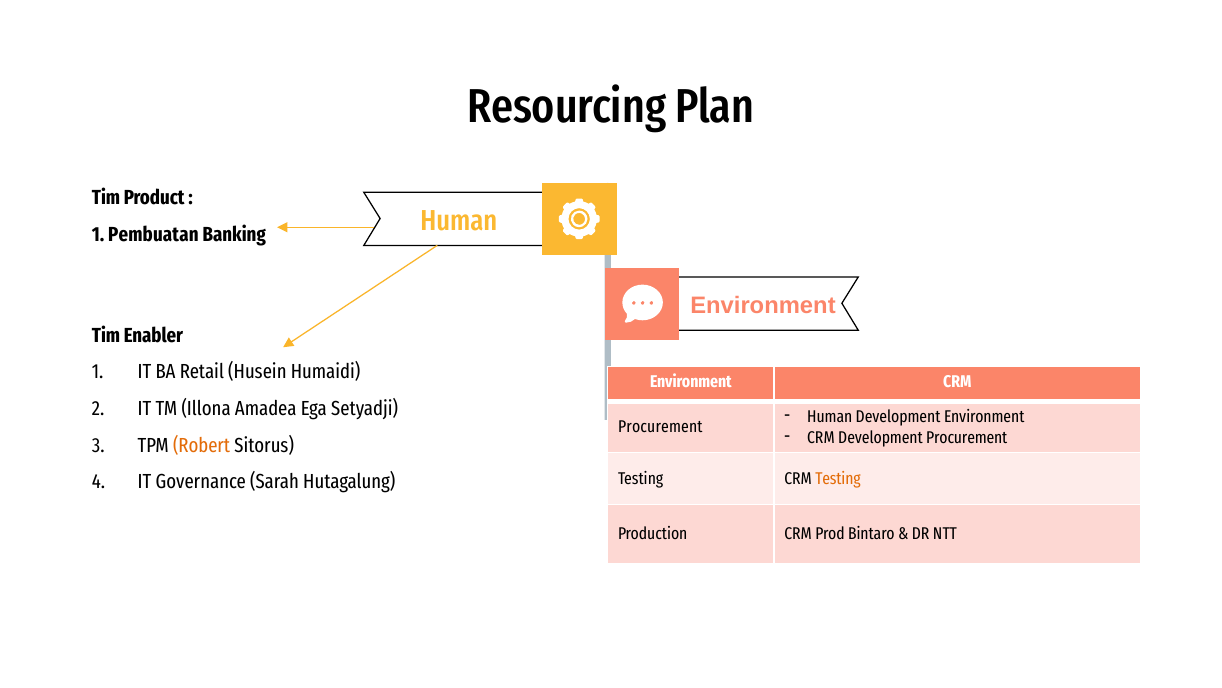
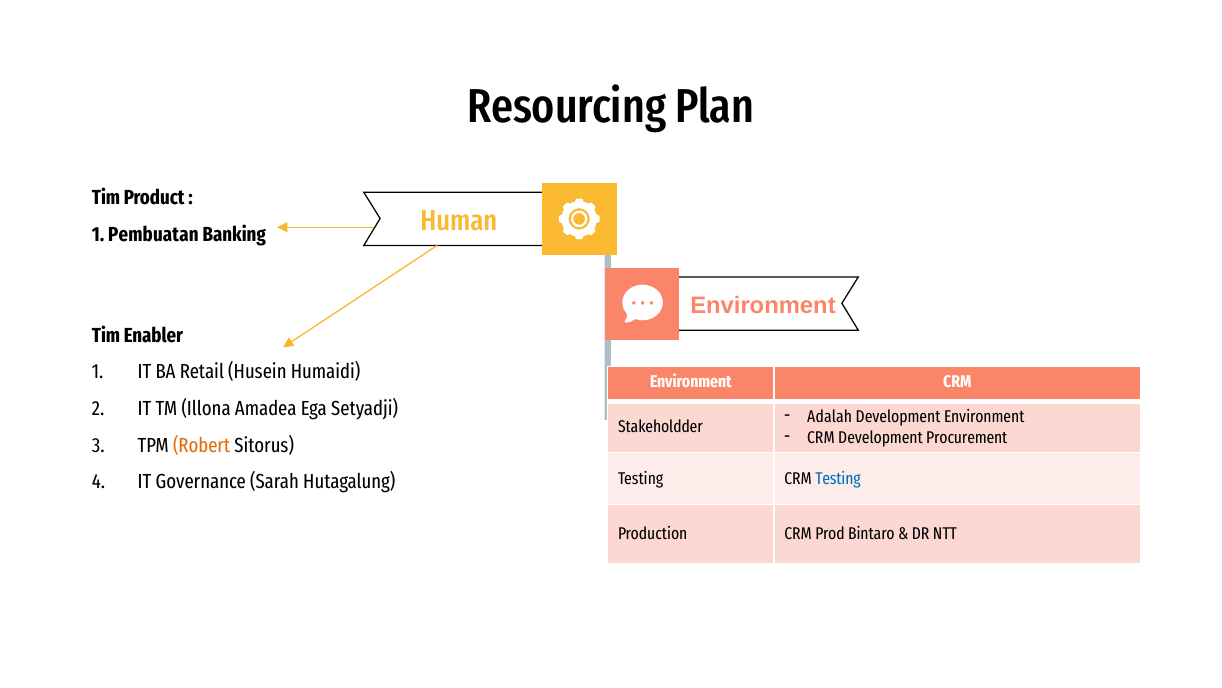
Human at (830, 417): Human -> Adalah
Procurement at (660, 427): Procurement -> Stakeholdder
Testing at (838, 478) colour: orange -> blue
